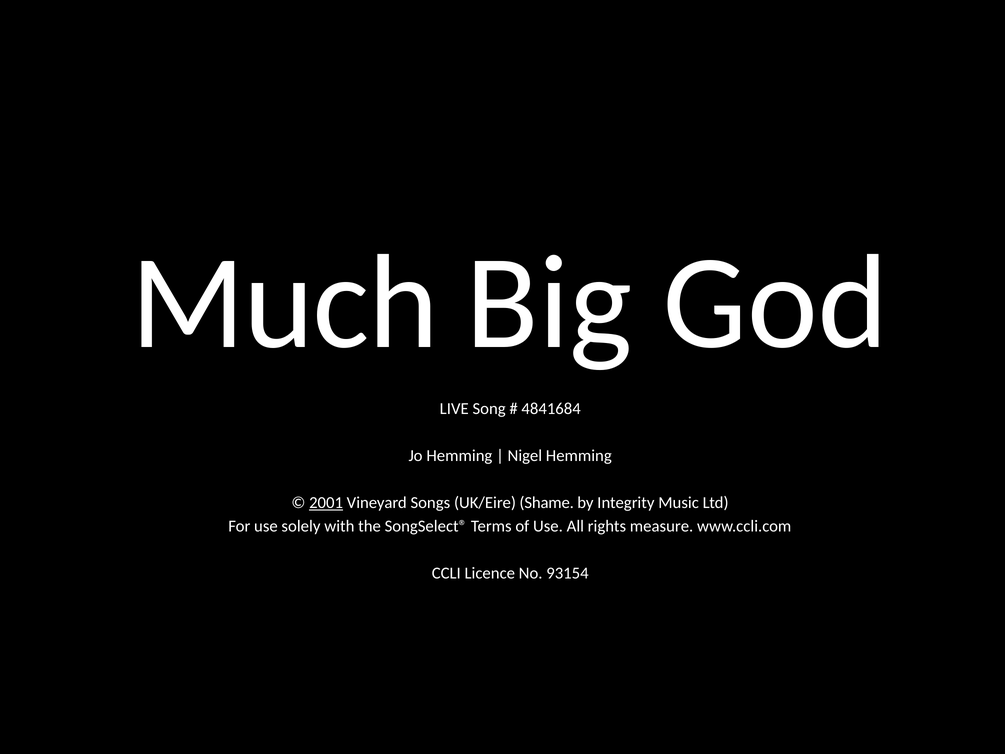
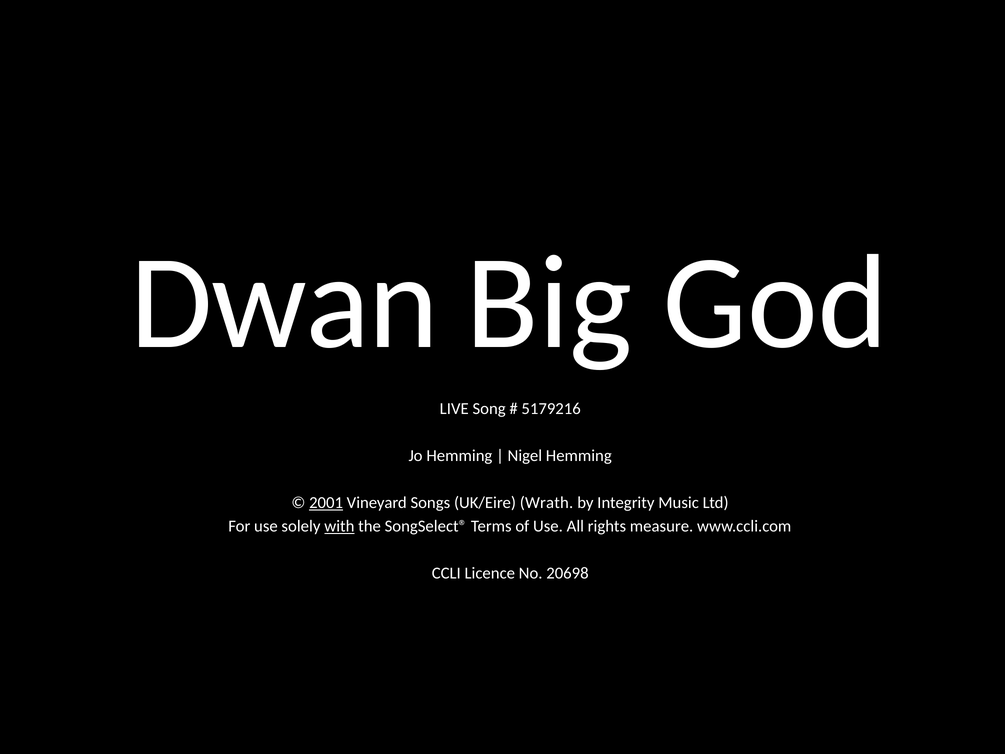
Much: Much -> Dwan
4841684: 4841684 -> 5179216
Shame: Shame -> Wrath
with underline: none -> present
93154: 93154 -> 20698
